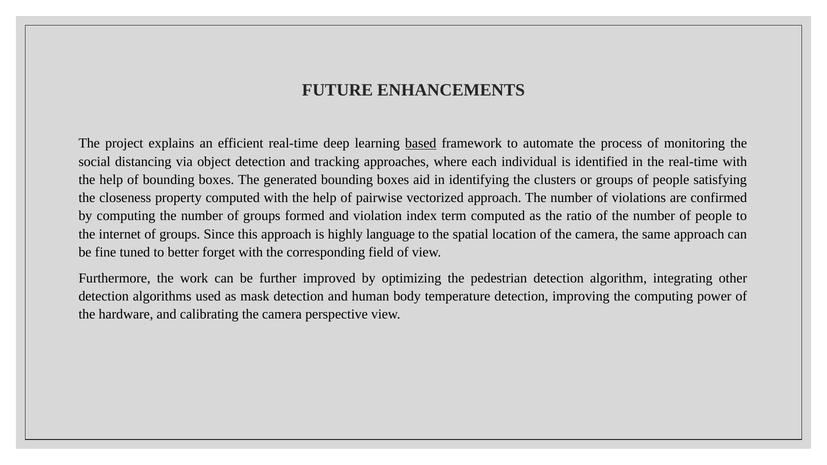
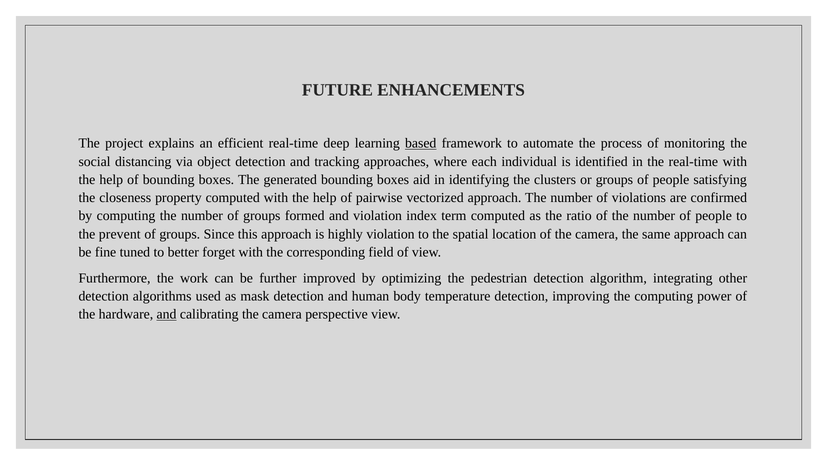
internet: internet -> prevent
highly language: language -> violation
and at (167, 315) underline: none -> present
